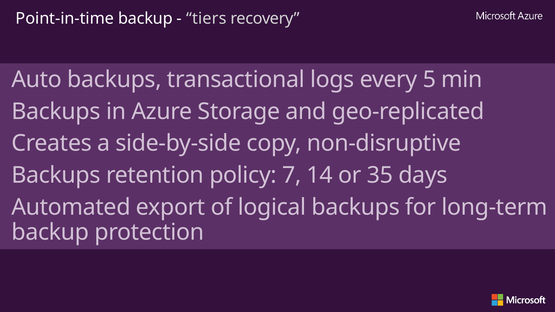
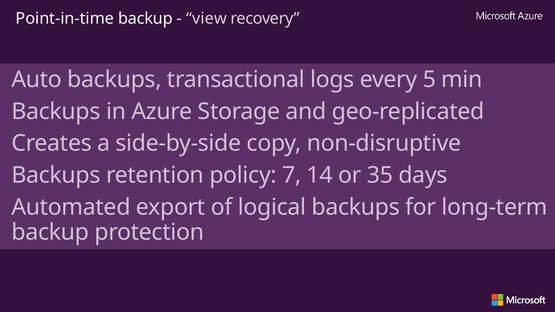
tiers: tiers -> view
